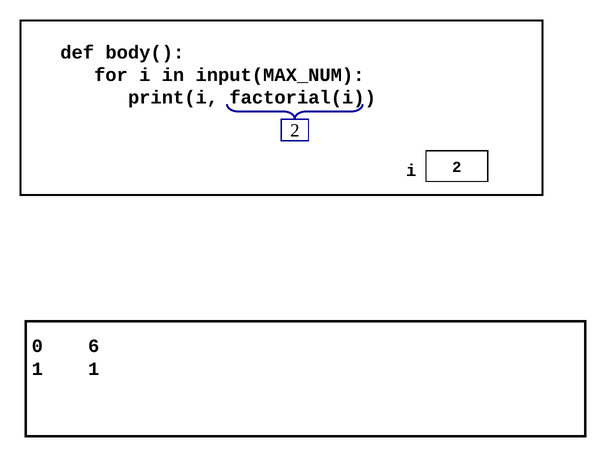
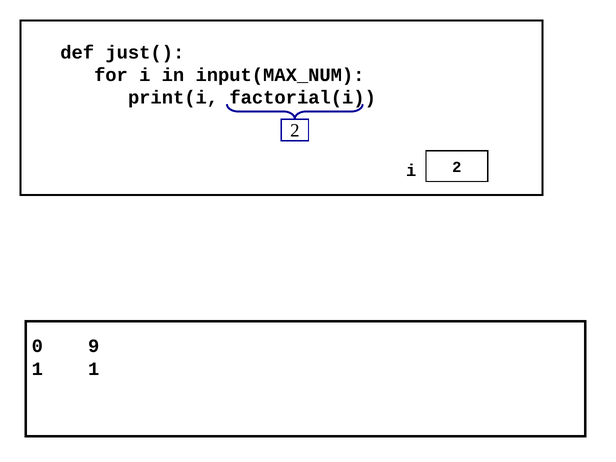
body(: body( -> just(
6: 6 -> 9
